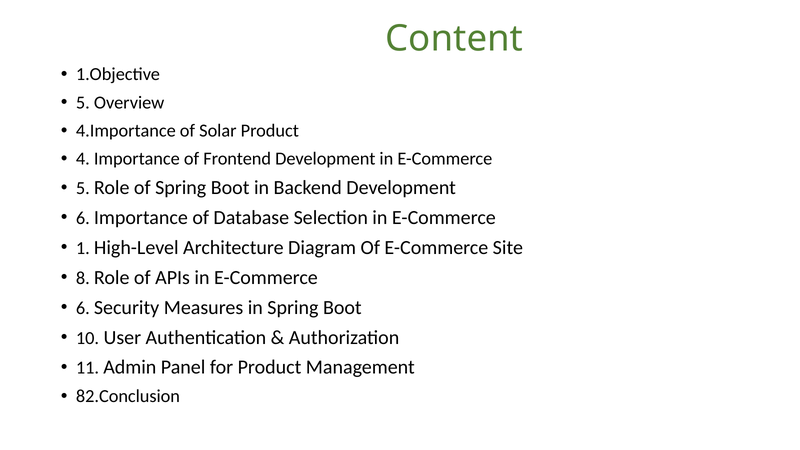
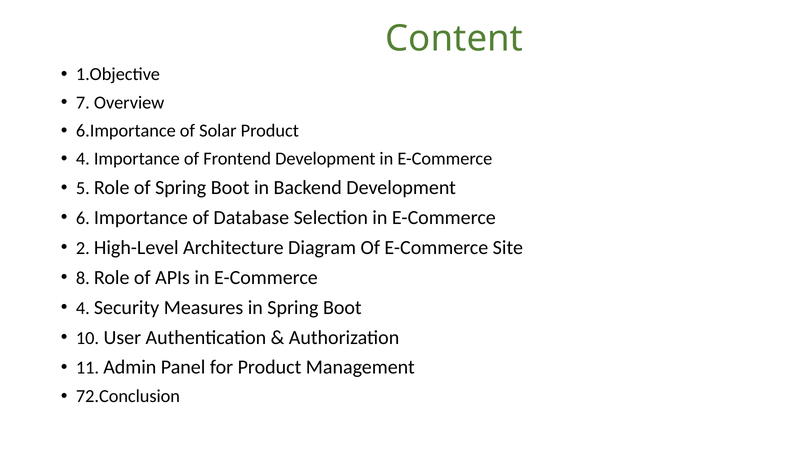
5 at (83, 103): 5 -> 7
4.Importance: 4.Importance -> 6.Importance
1: 1 -> 2
6 at (83, 308): 6 -> 4
82.Conclusion: 82.Conclusion -> 72.Conclusion
